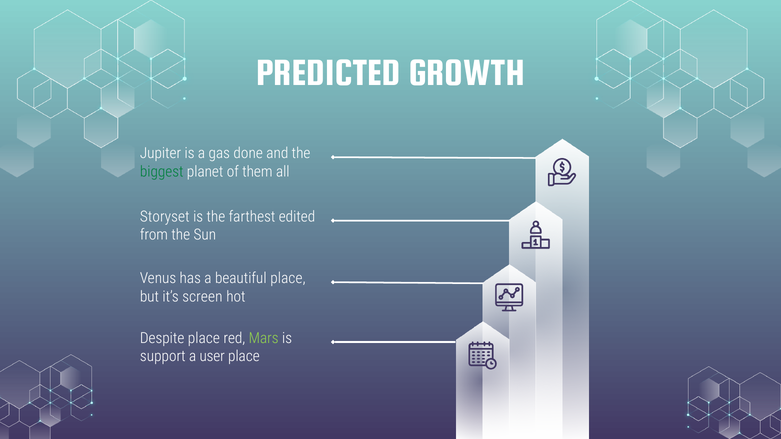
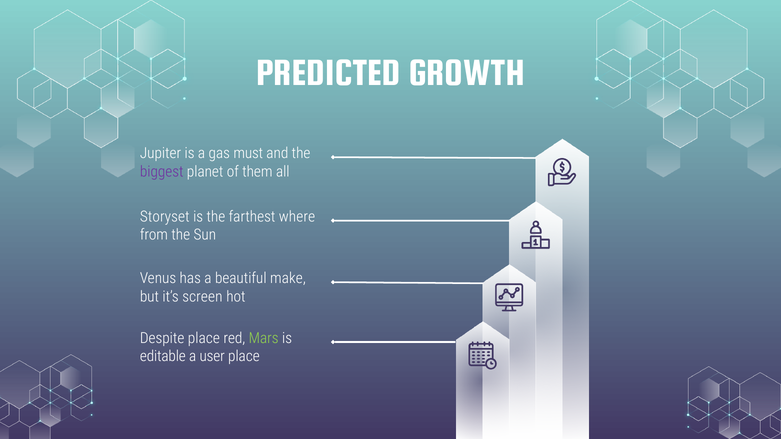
done: done -> must
biggest colour: green -> purple
edited: edited -> where
beautiful place: place -> make
support: support -> editable
